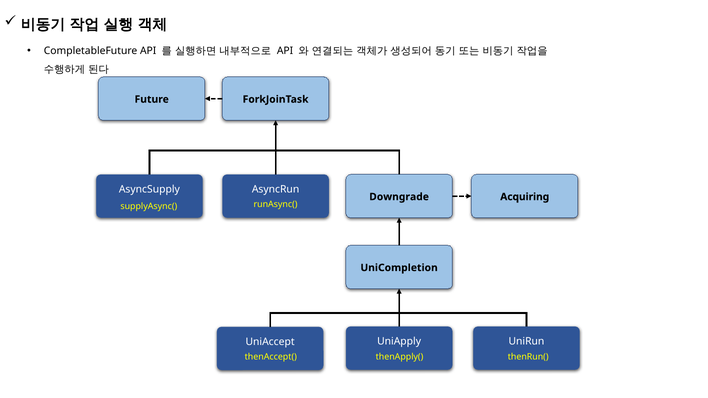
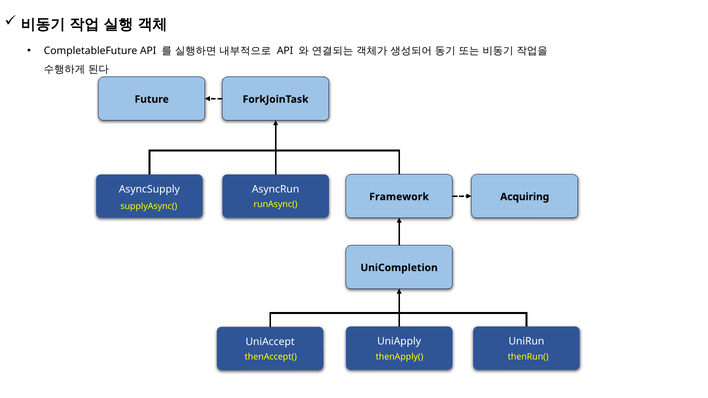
Downgrade: Downgrade -> Framework
